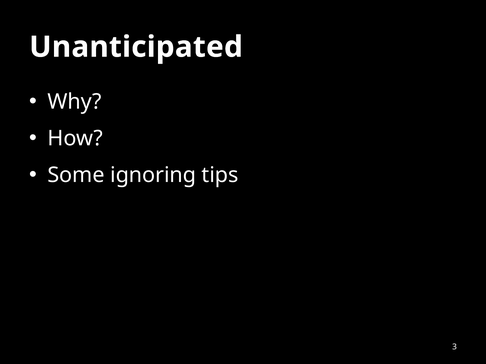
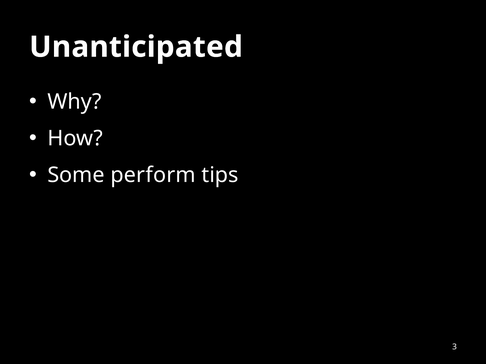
ignoring: ignoring -> perform
